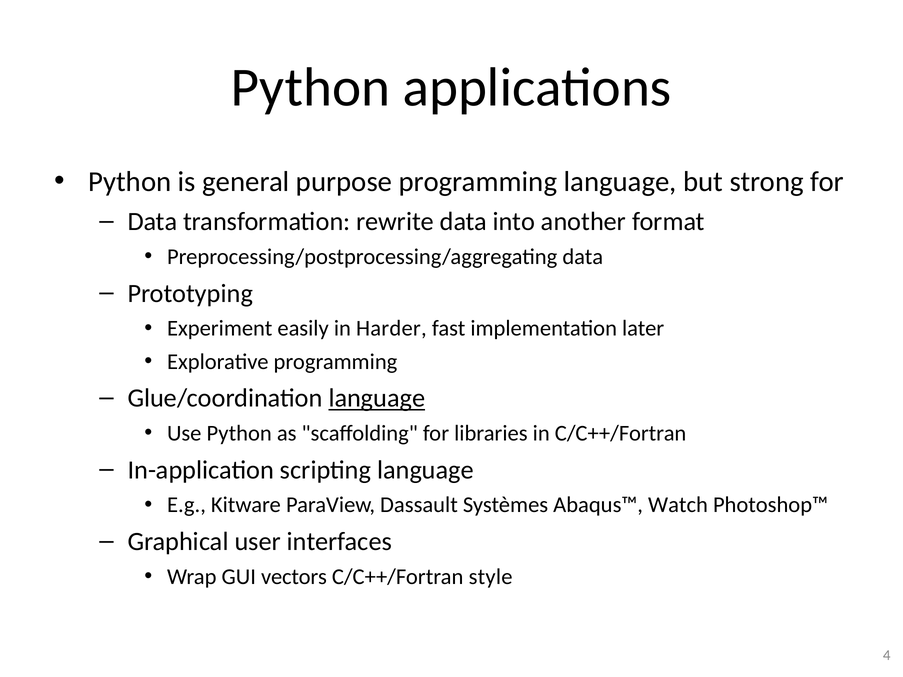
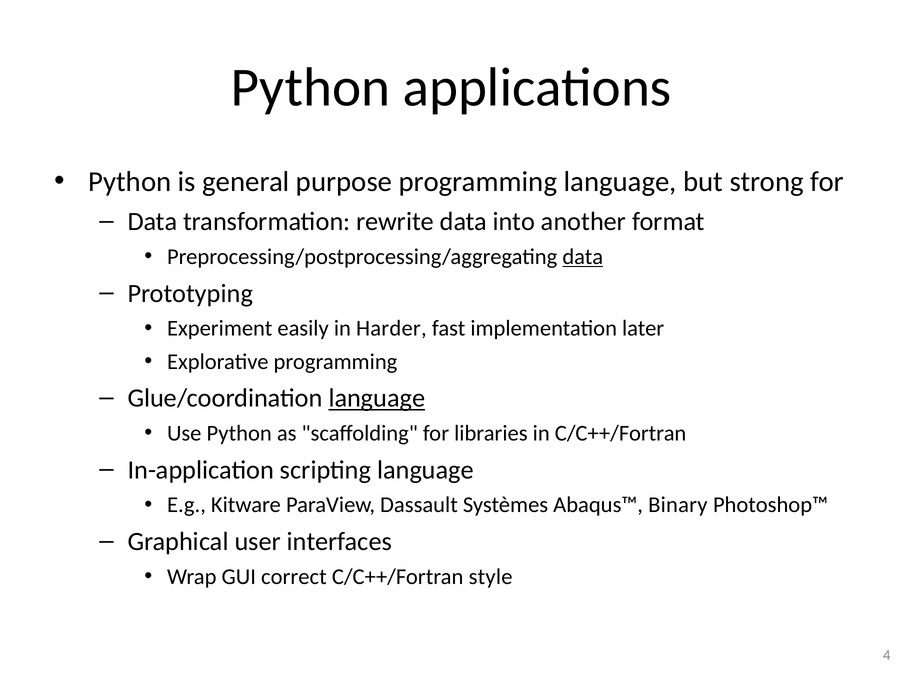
data at (583, 257) underline: none -> present
Watch: Watch -> Binary
vectors: vectors -> correct
